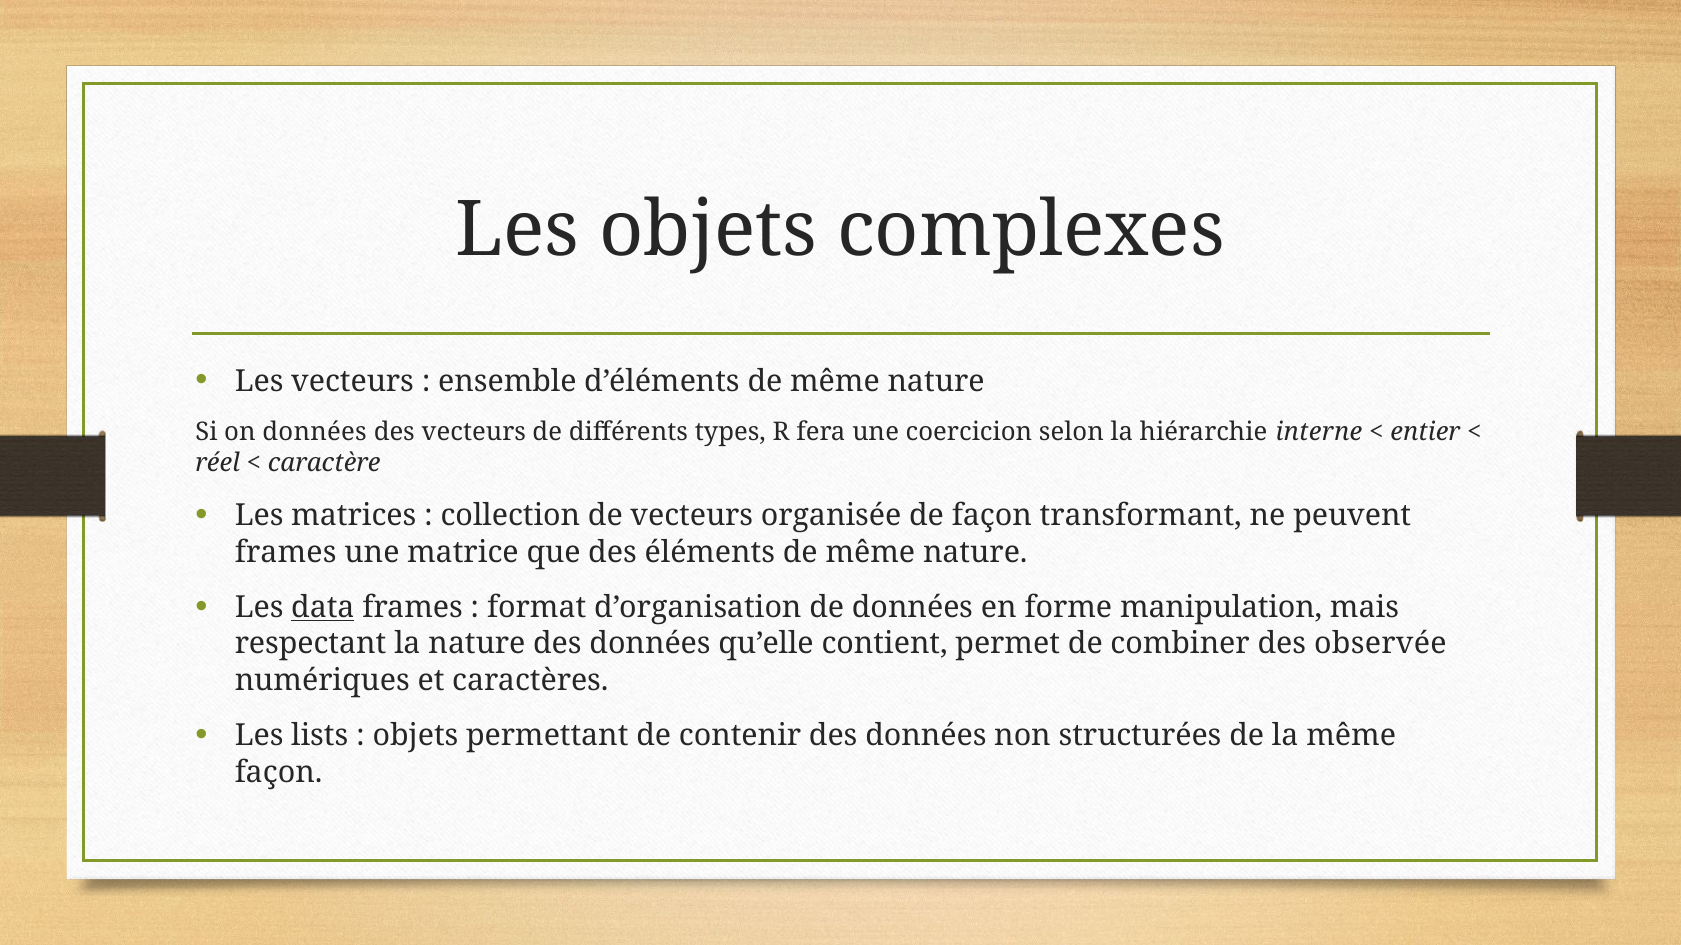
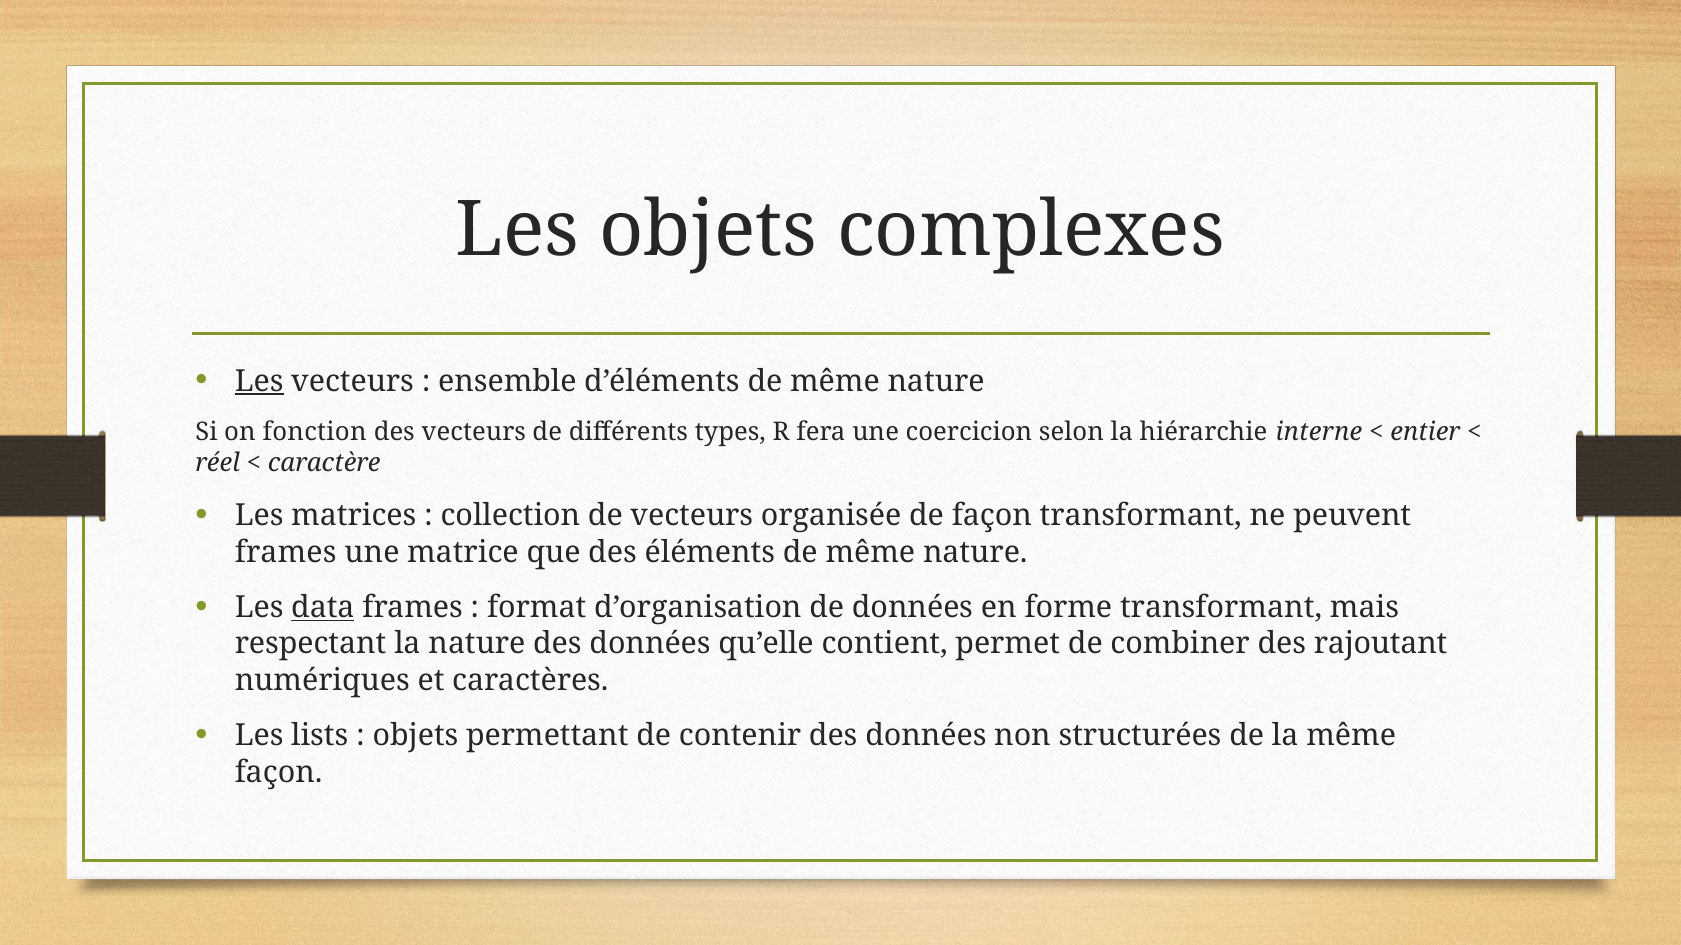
Les at (259, 381) underline: none -> present
on données: données -> fonction
forme manipulation: manipulation -> transformant
observée: observée -> rajoutant
